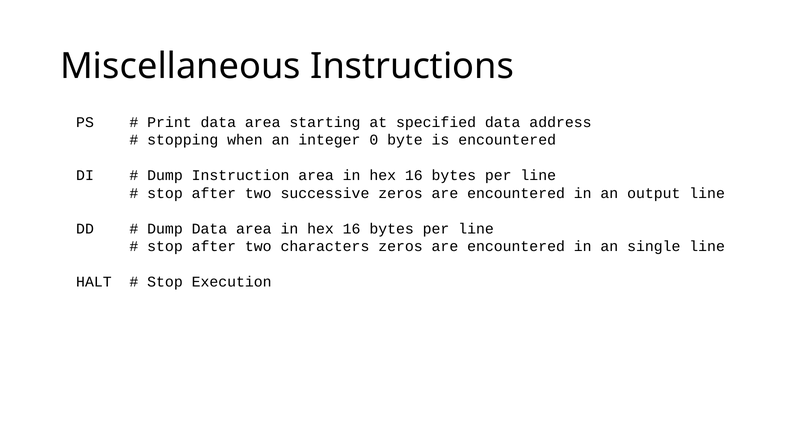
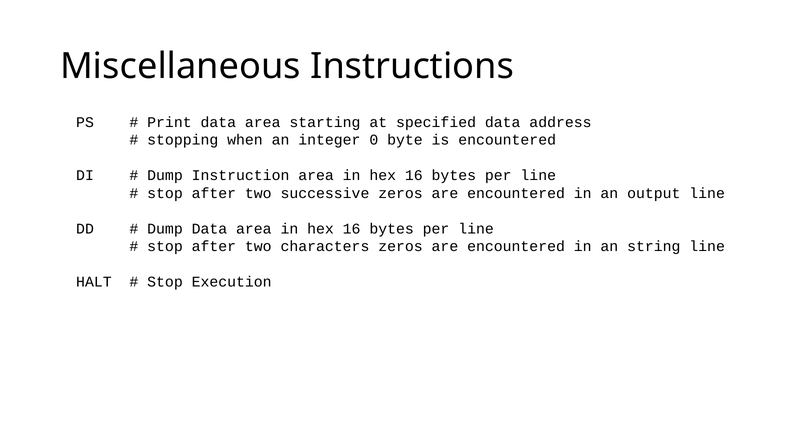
single: single -> string
